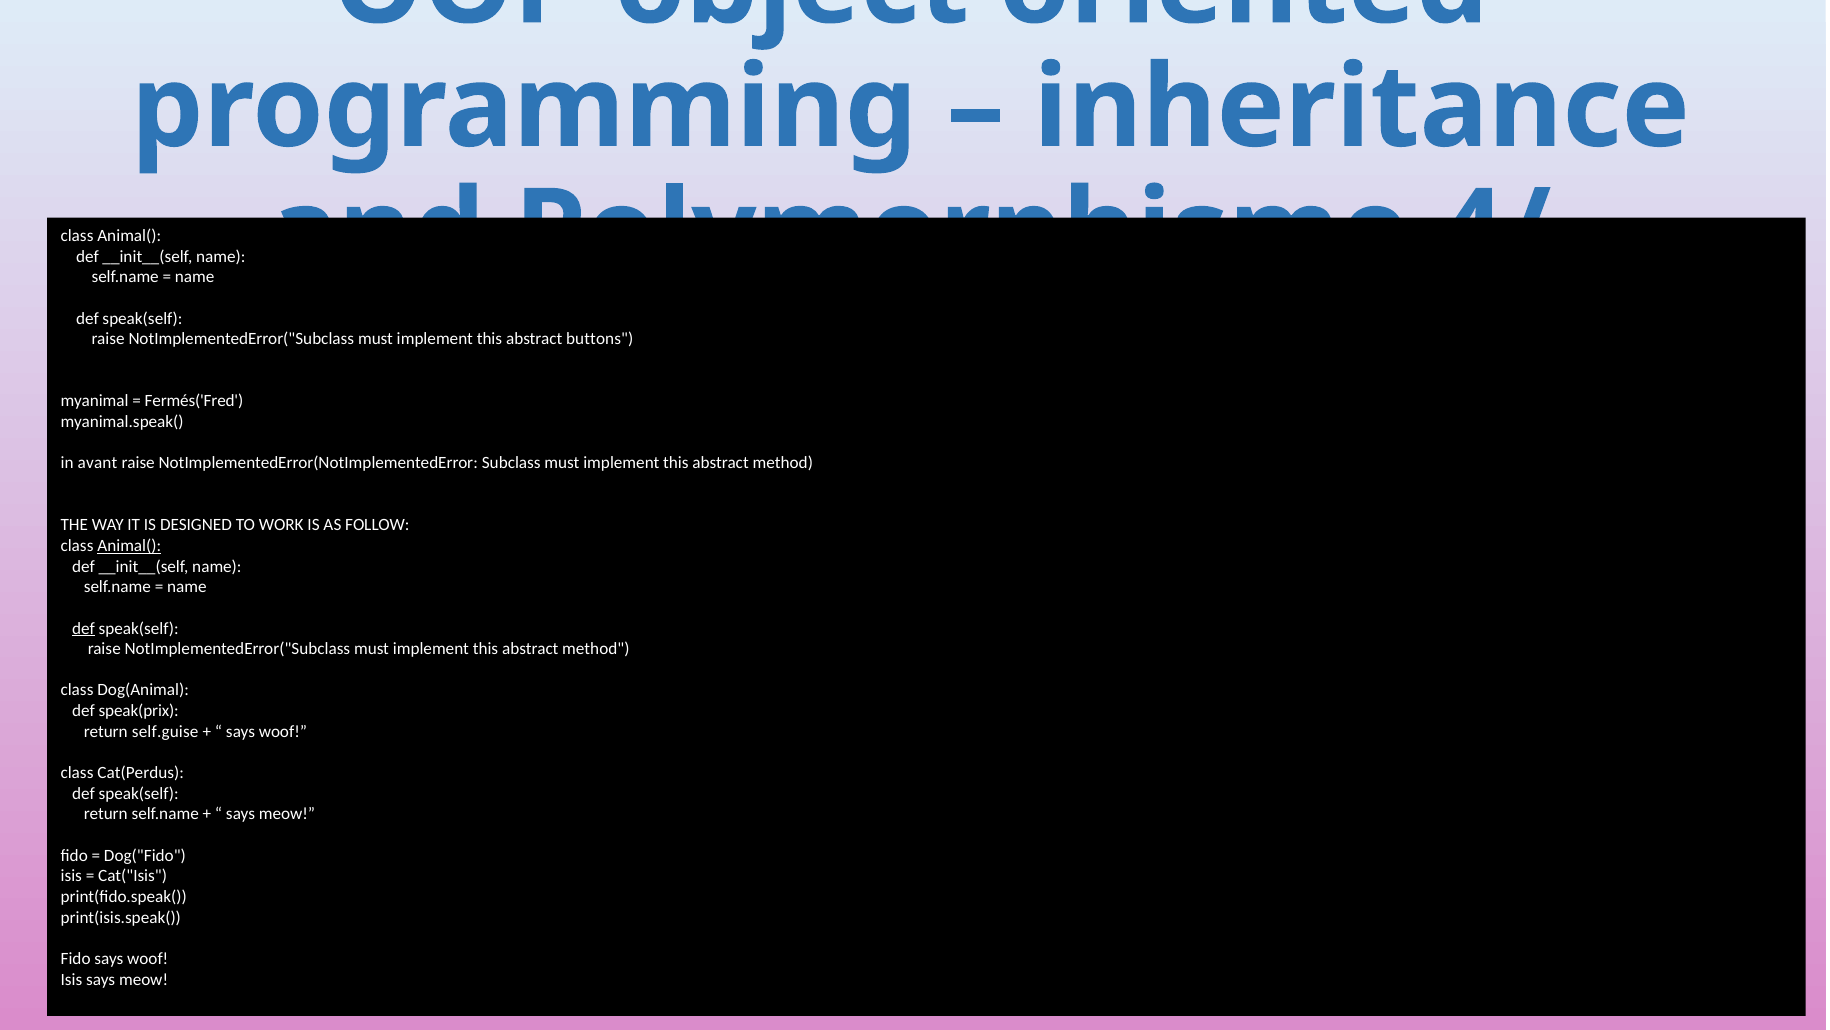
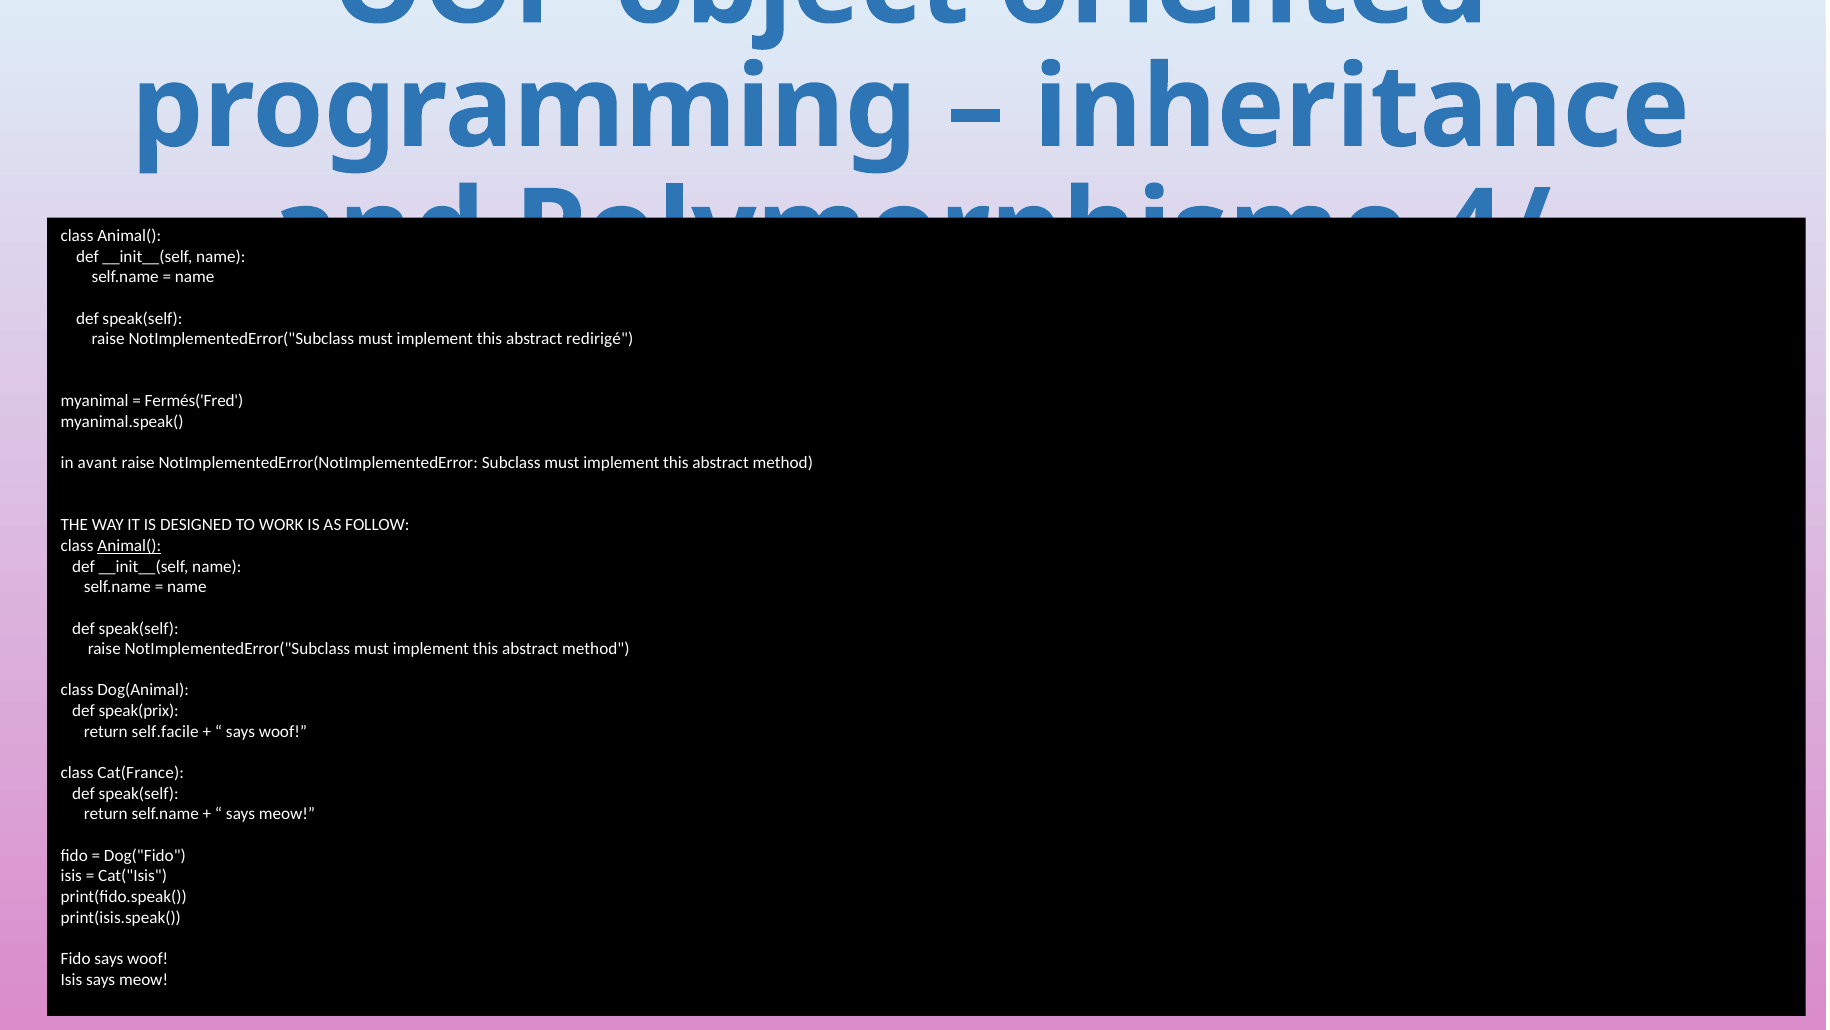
buttons: buttons -> redirigé
def at (84, 628) underline: present -> none
self.guise: self.guise -> self.facile
Cat(Perdus: Cat(Perdus -> Cat(France
